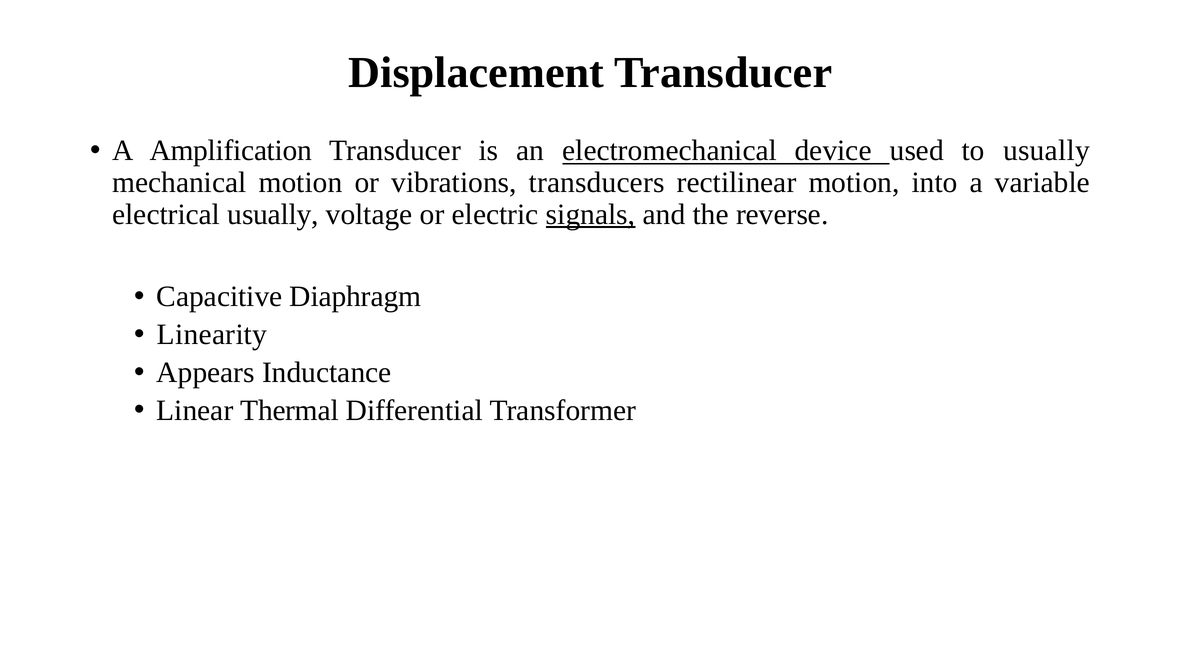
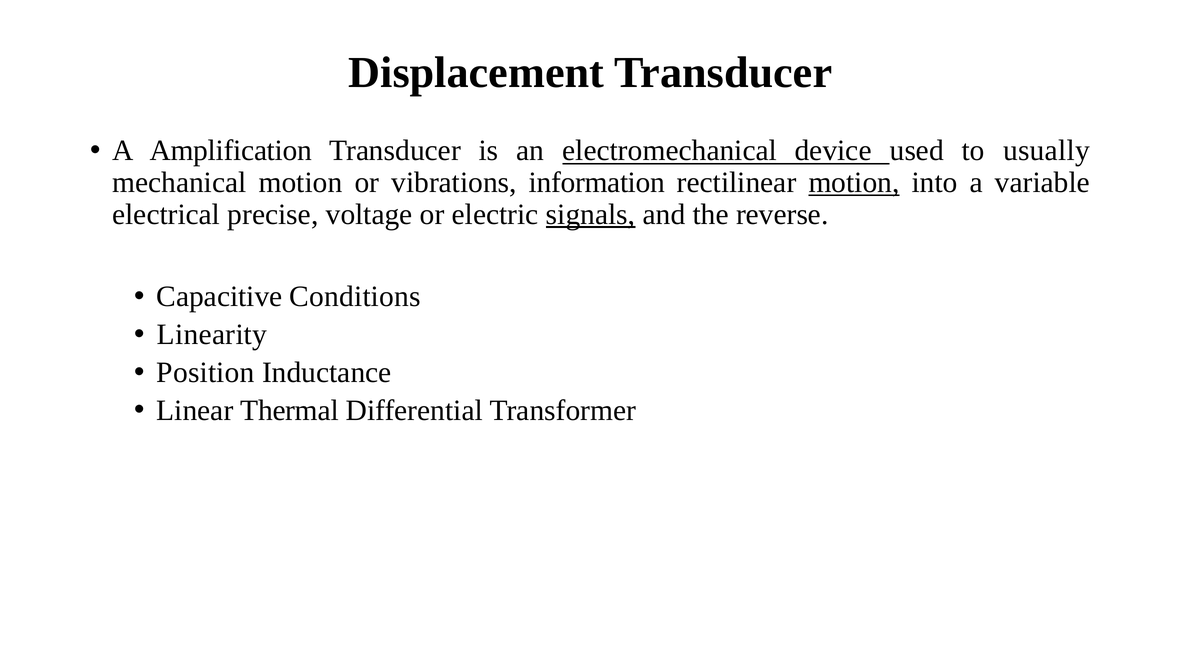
transducers: transducers -> information
motion at (854, 183) underline: none -> present
electrical usually: usually -> precise
Diaphragm: Diaphragm -> Conditions
Appears: Appears -> Position
